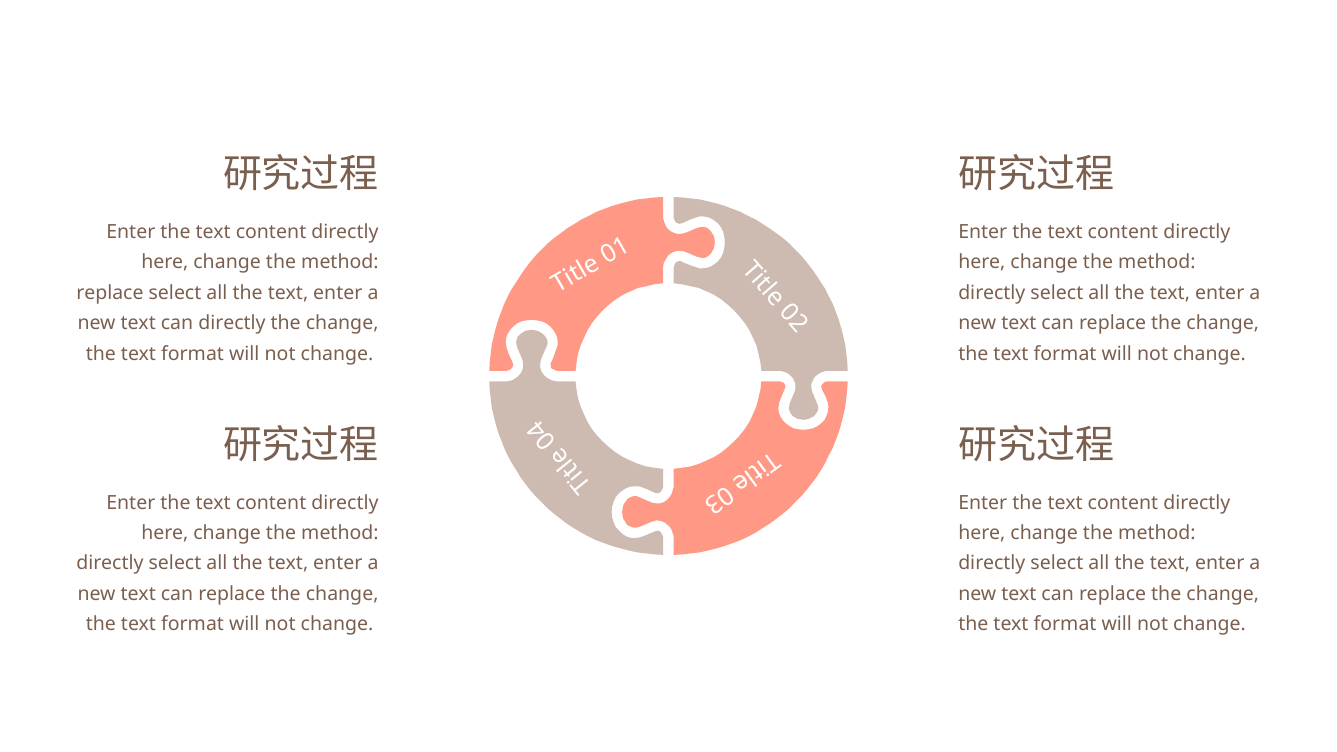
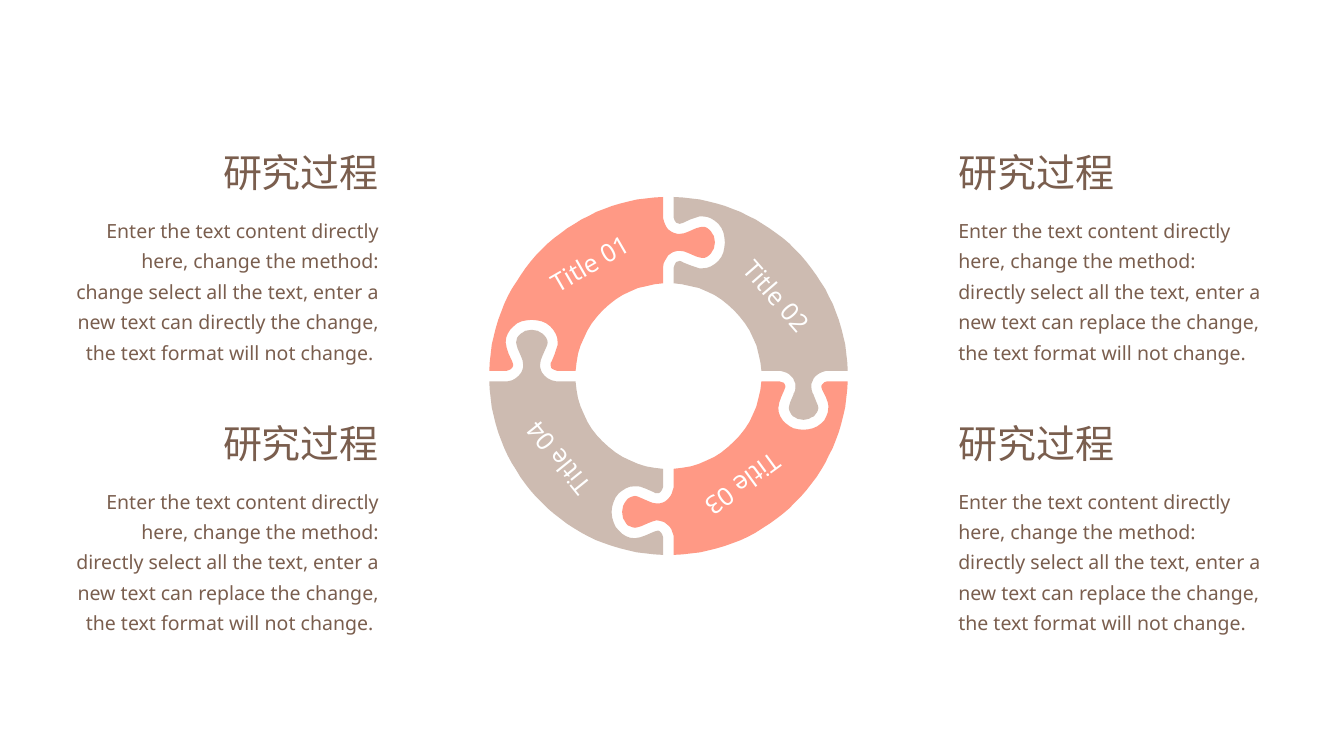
replace at (110, 293): replace -> change
